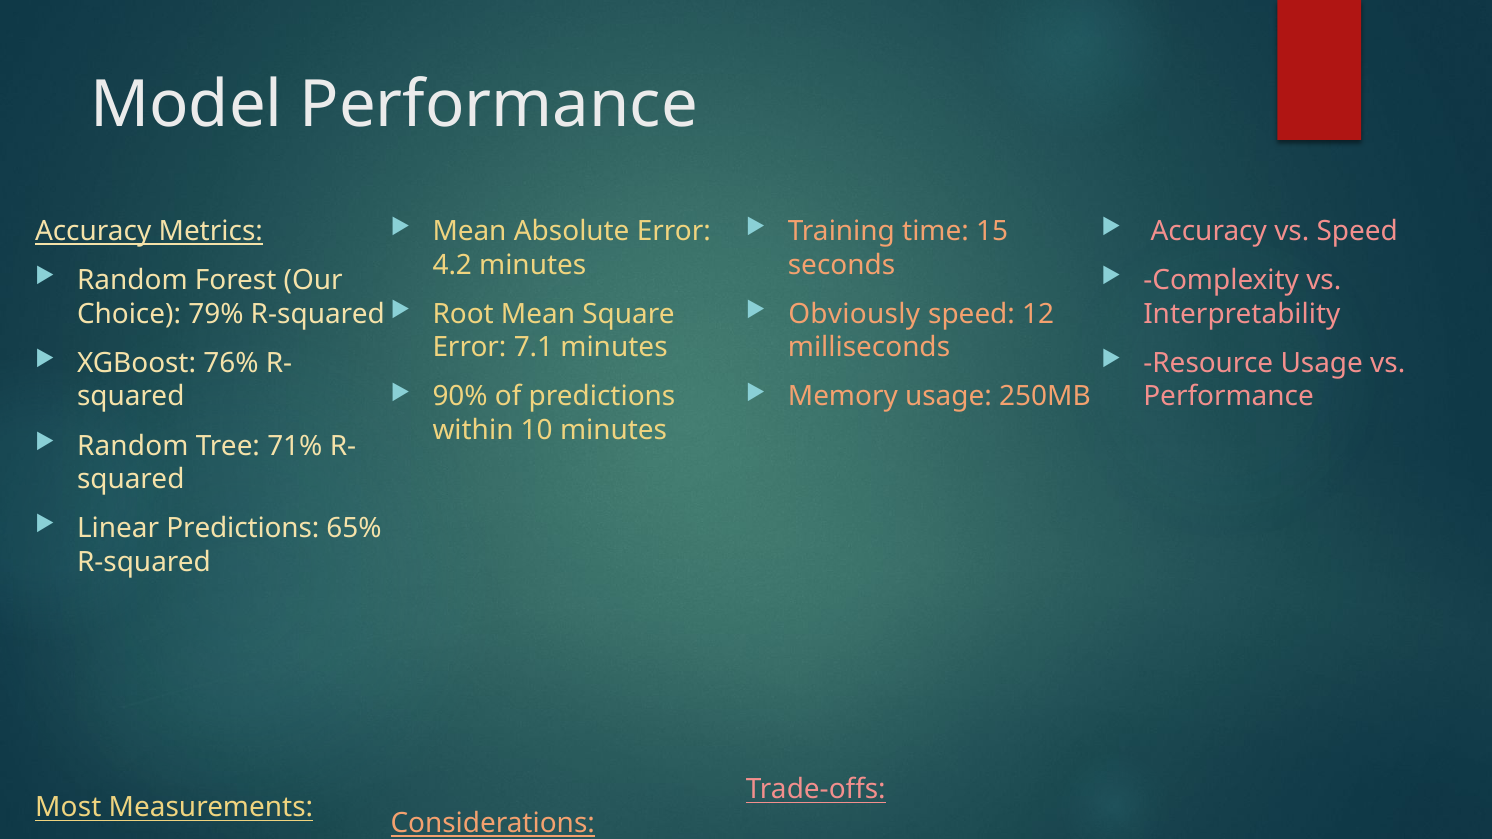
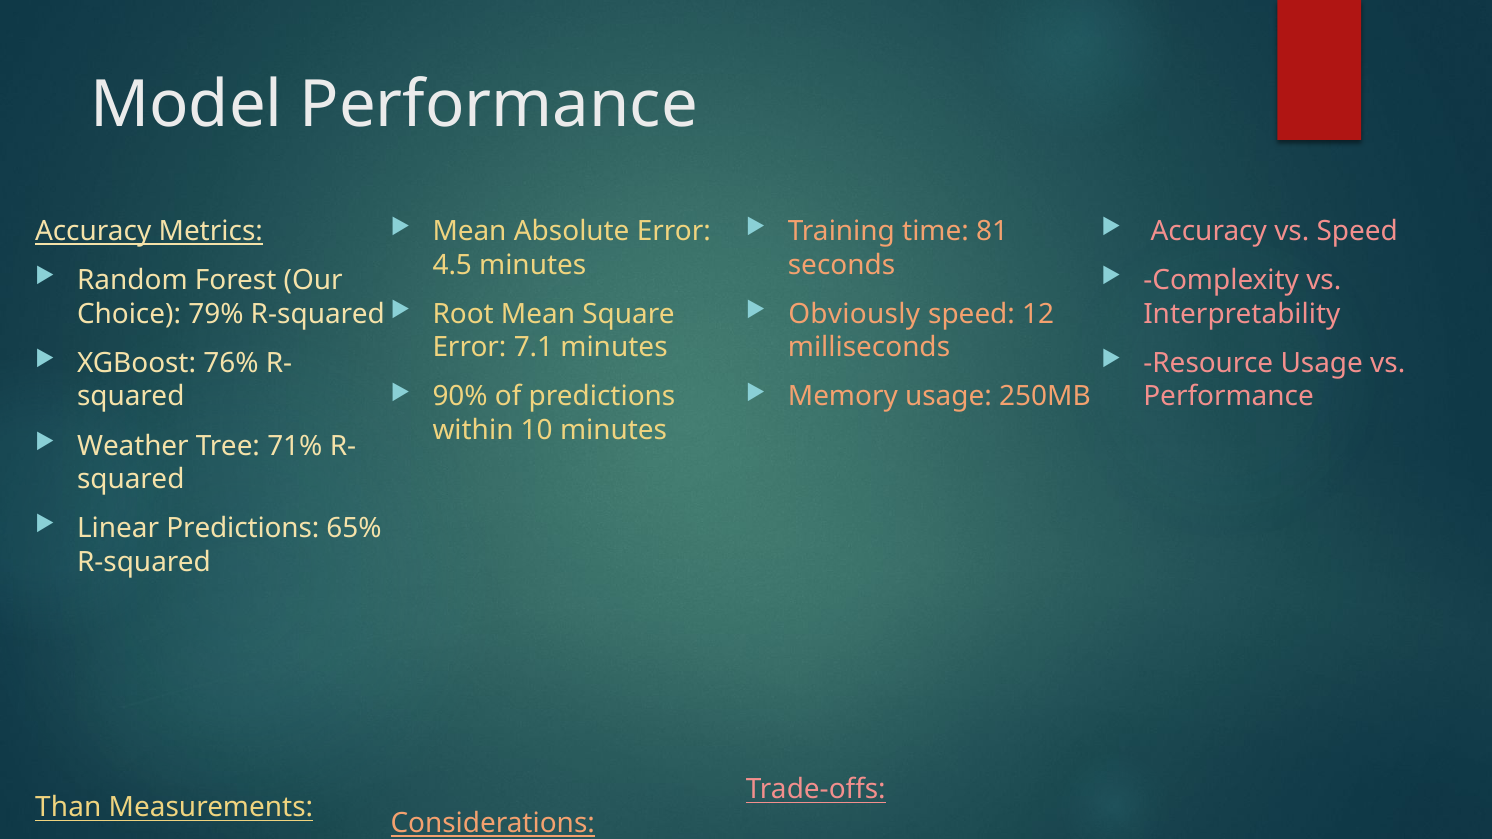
15: 15 -> 81
4.2: 4.2 -> 4.5
Random at (133, 446): Random -> Weather
Most: Most -> Than
